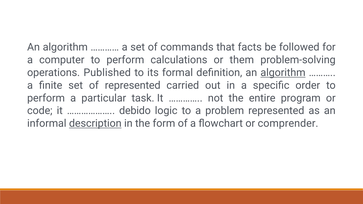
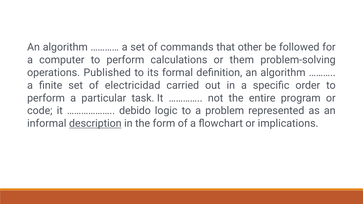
facts: facts -> other
algorithm at (283, 73) underline: present -> none
of represented: represented -> electricidad
comprender: comprender -> implications
